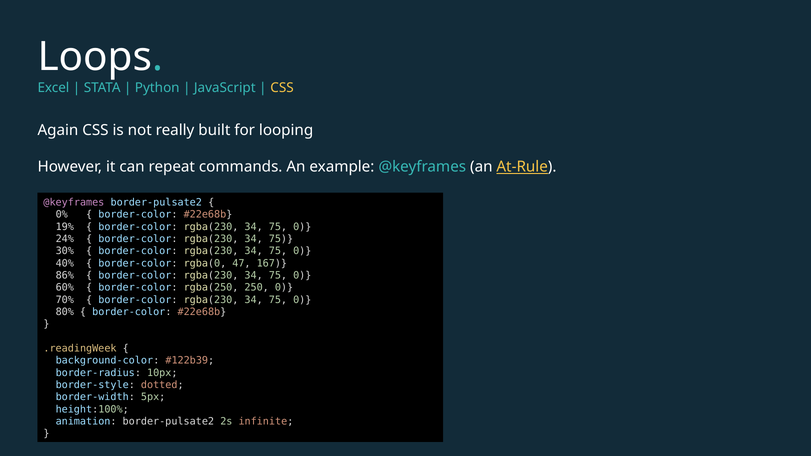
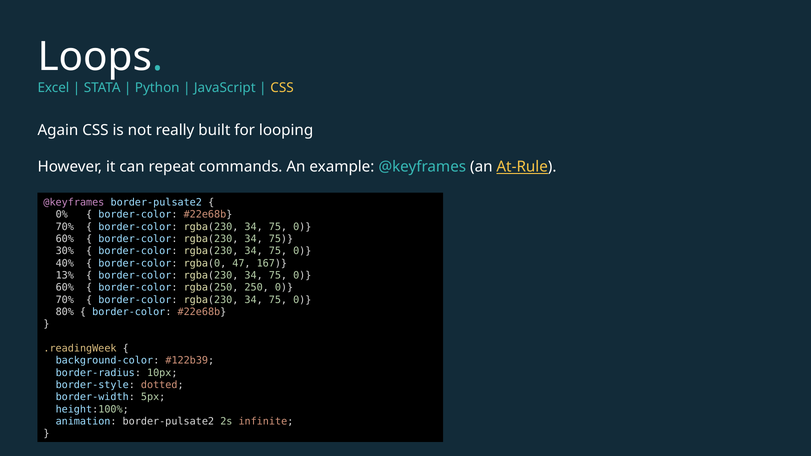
19% at (65, 227): 19% -> 70%
24% at (65, 239): 24% -> 60%
86%: 86% -> 13%
